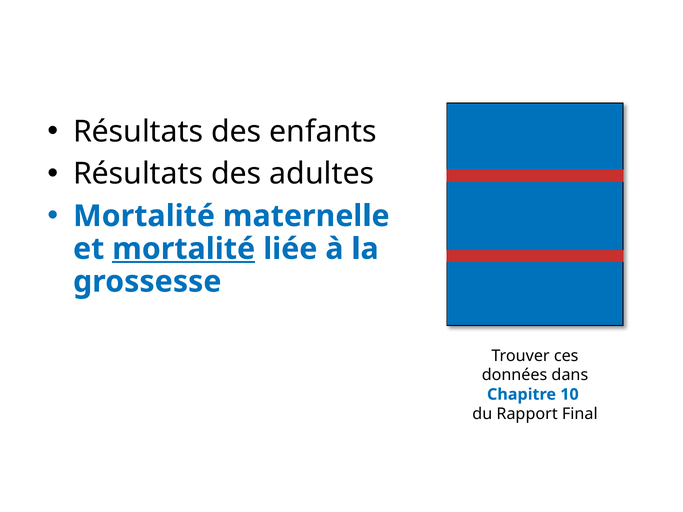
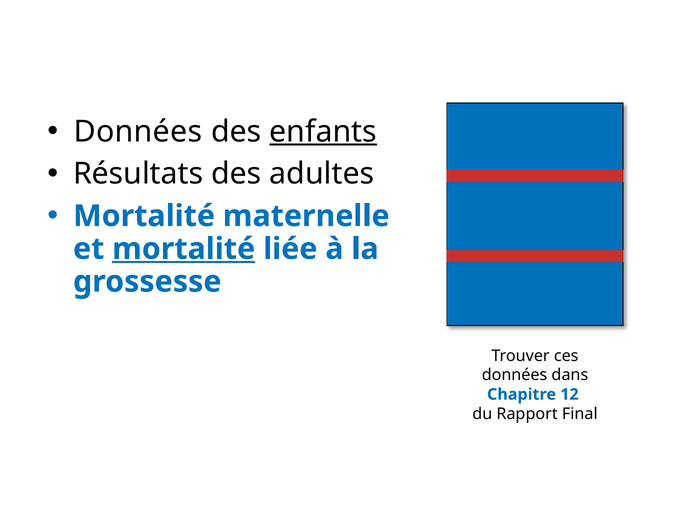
Résultats at (138, 132): Résultats -> Données
enfants underline: none -> present
10: 10 -> 12
